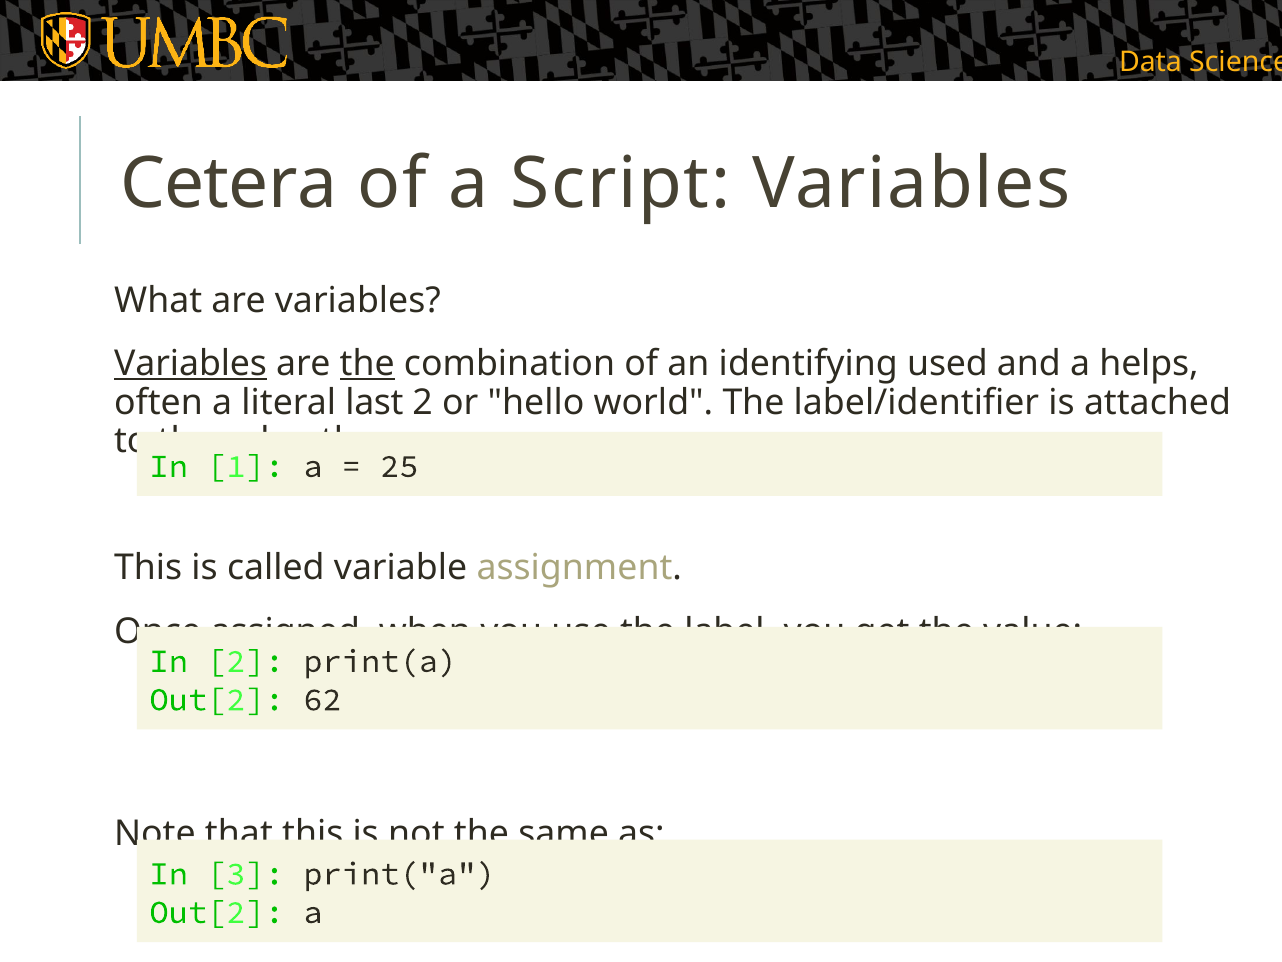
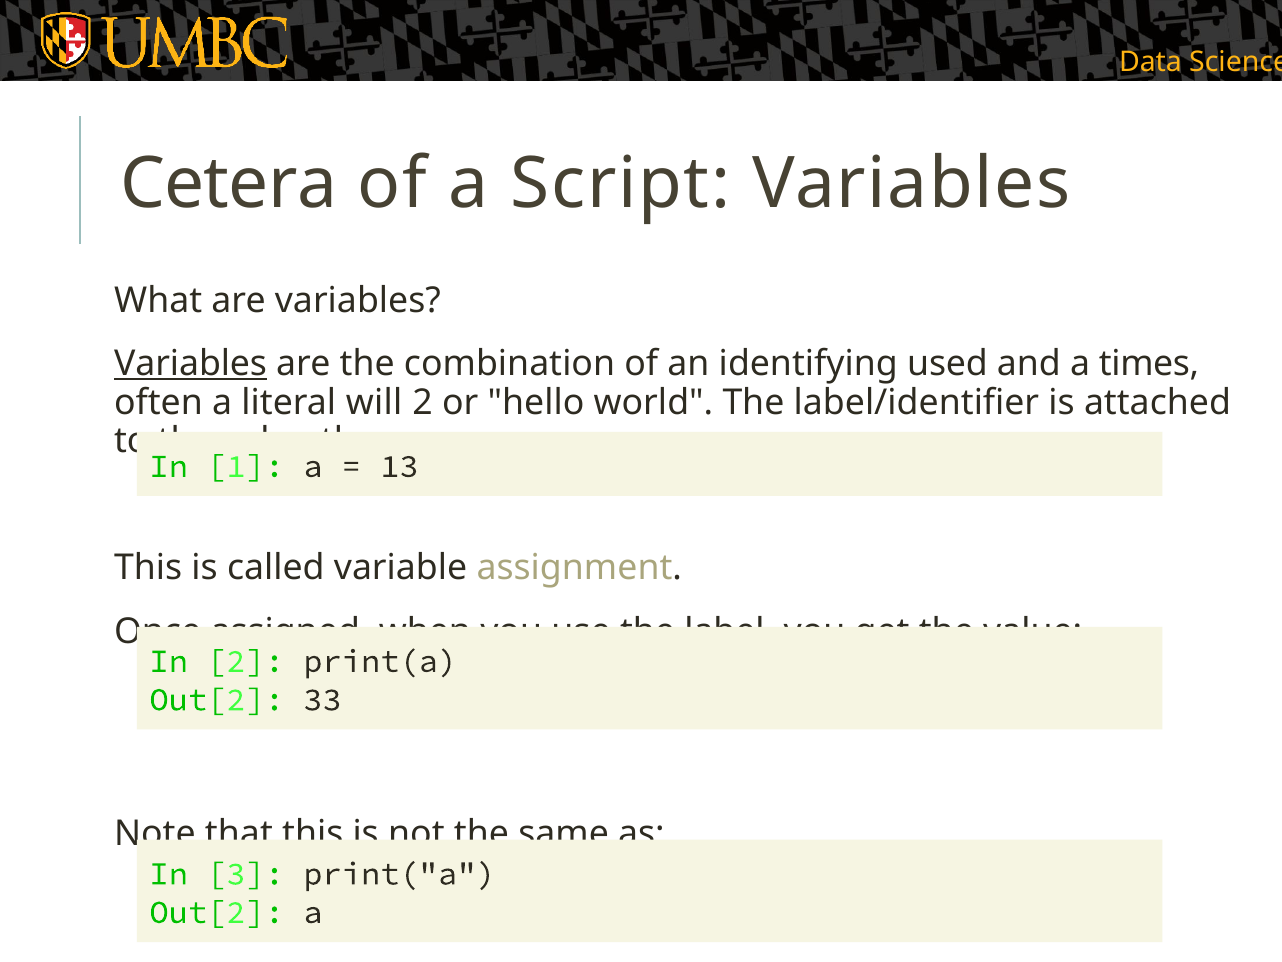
the at (367, 364) underline: present -> none
helps: helps -> times
last: last -> will
25: 25 -> 13
62: 62 -> 33
